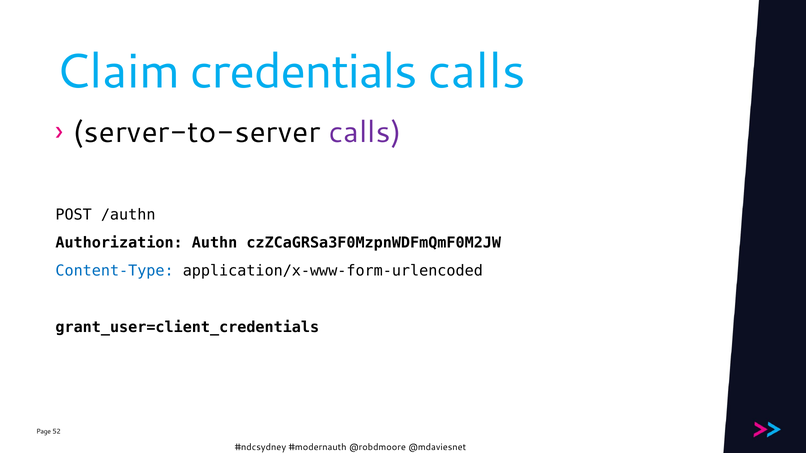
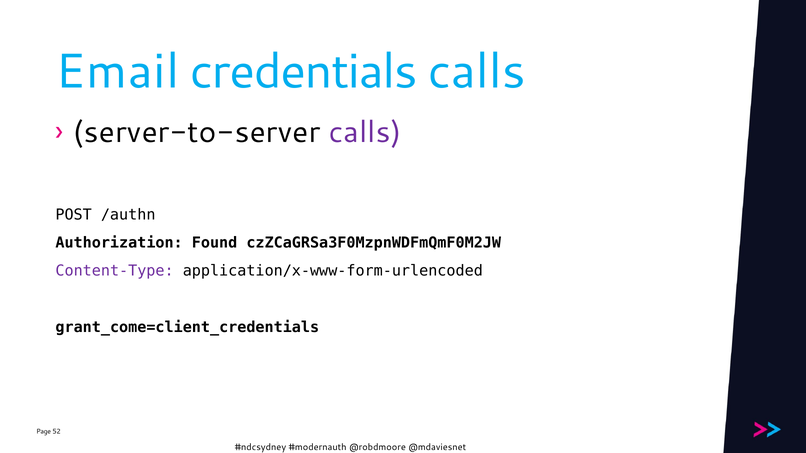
Claim: Claim -> Email
Authn: Authn -> Found
Content-Type colour: blue -> purple
grant_user=client_credentials: grant_user=client_credentials -> grant_come=client_credentials
